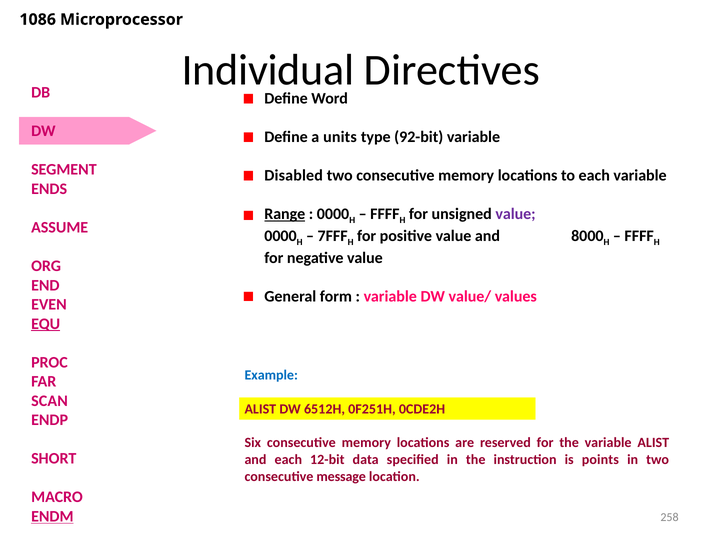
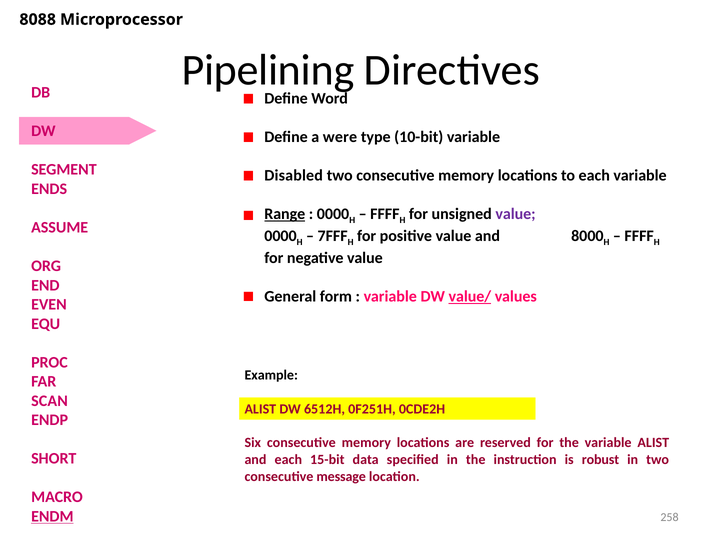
1086: 1086 -> 8088
Individual: Individual -> Pipelining
units: units -> were
92-bit: 92-bit -> 10-bit
value/ underline: none -> present
EQU underline: present -> none
Example colour: blue -> black
12-bit: 12-bit -> 15-bit
points: points -> robust
